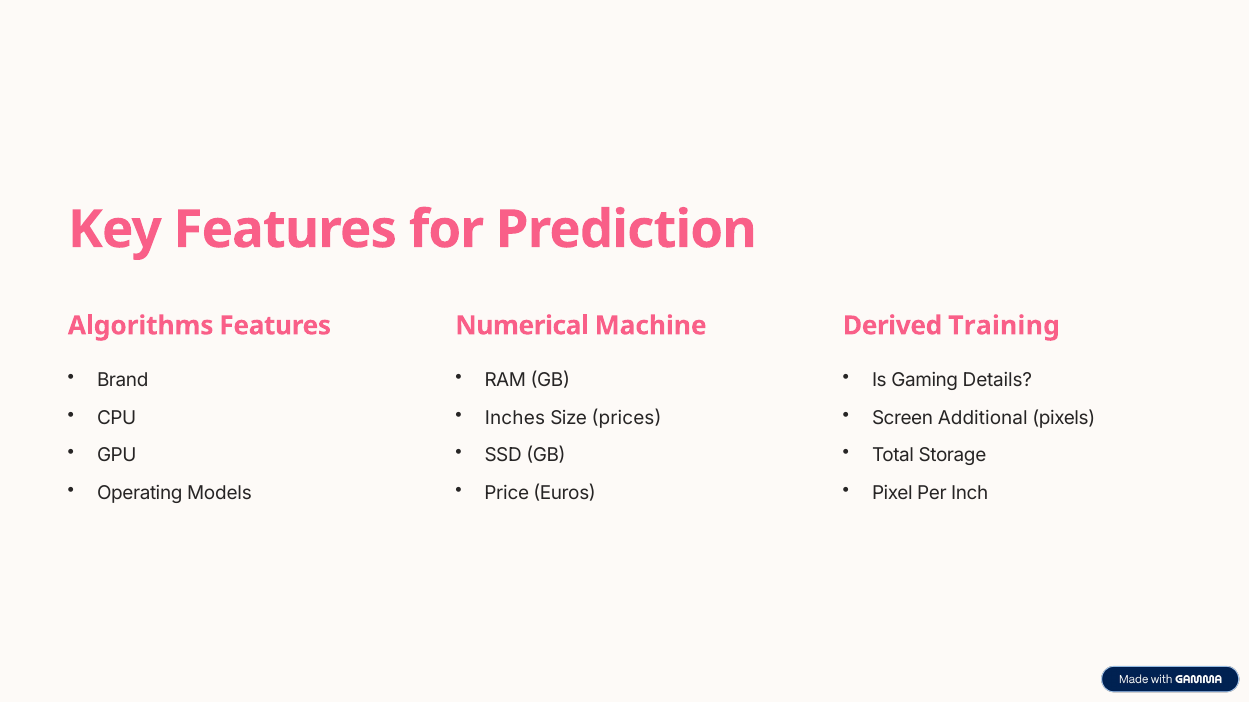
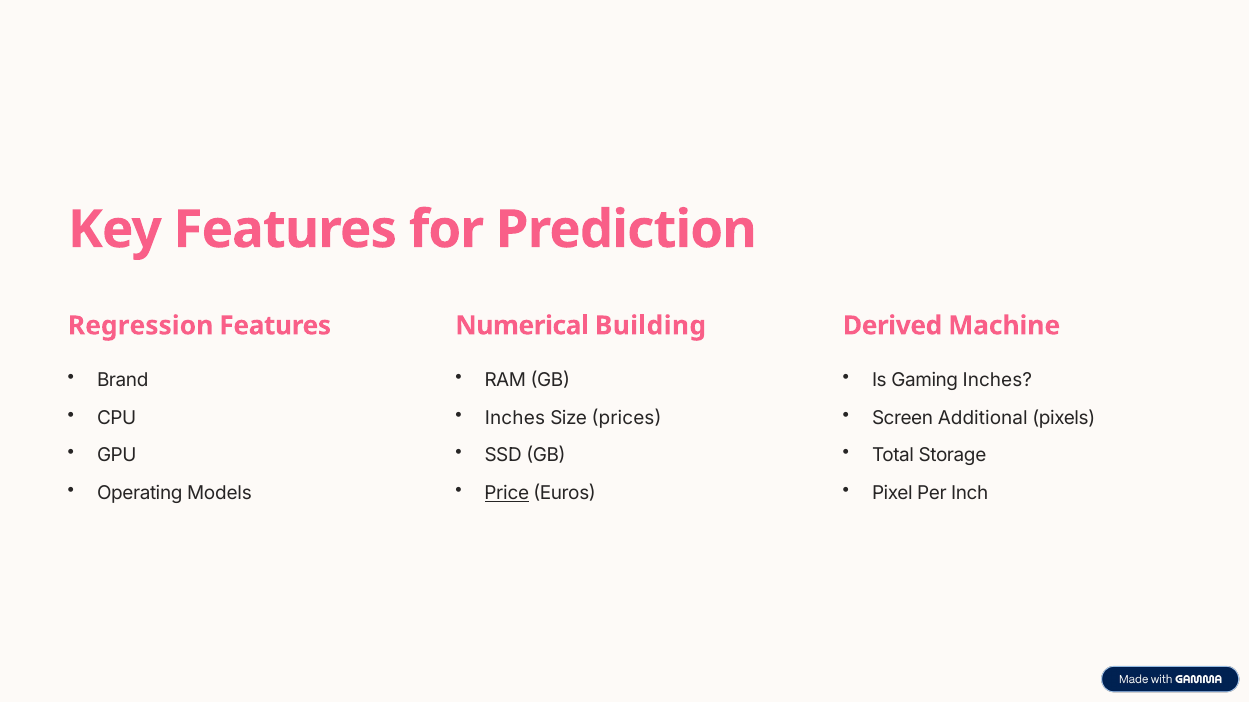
Algorithms: Algorithms -> Regression
Machine: Machine -> Building
Training: Training -> Machine
Gaming Details: Details -> Inches
Price underline: none -> present
